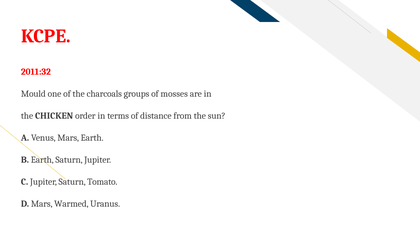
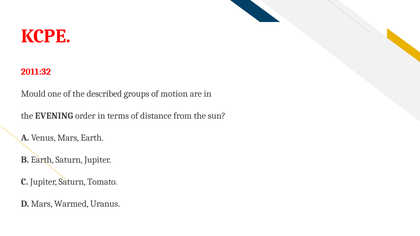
charcoals: charcoals -> described
mosses: mosses -> motion
CHICKEN: CHICKEN -> EVENING
